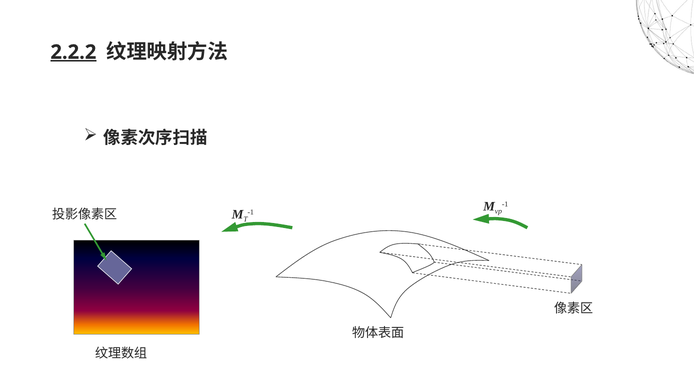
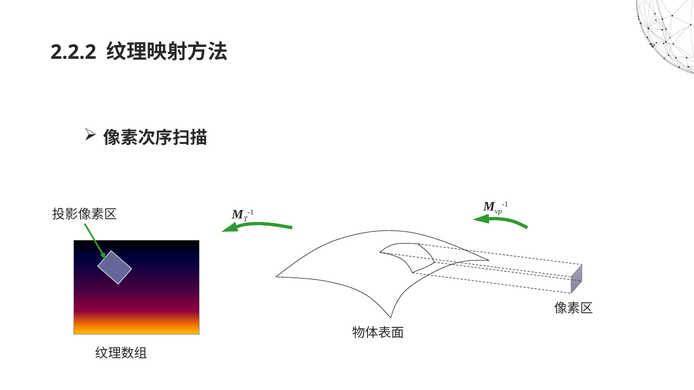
2.2.2 underline: present -> none
